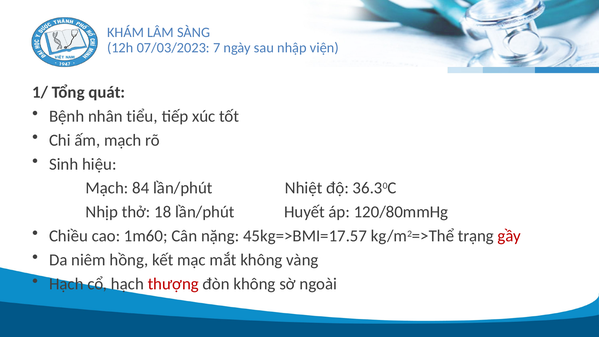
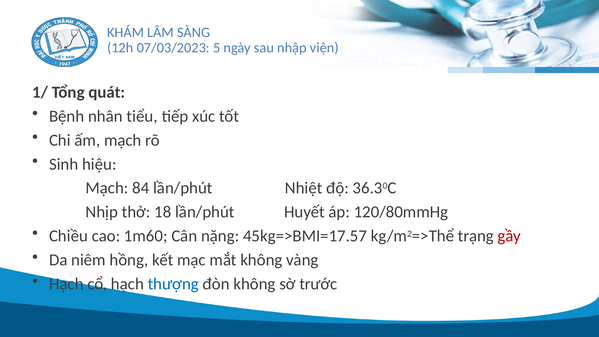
7: 7 -> 5
thượng colour: red -> blue
ngoài: ngoài -> trước
